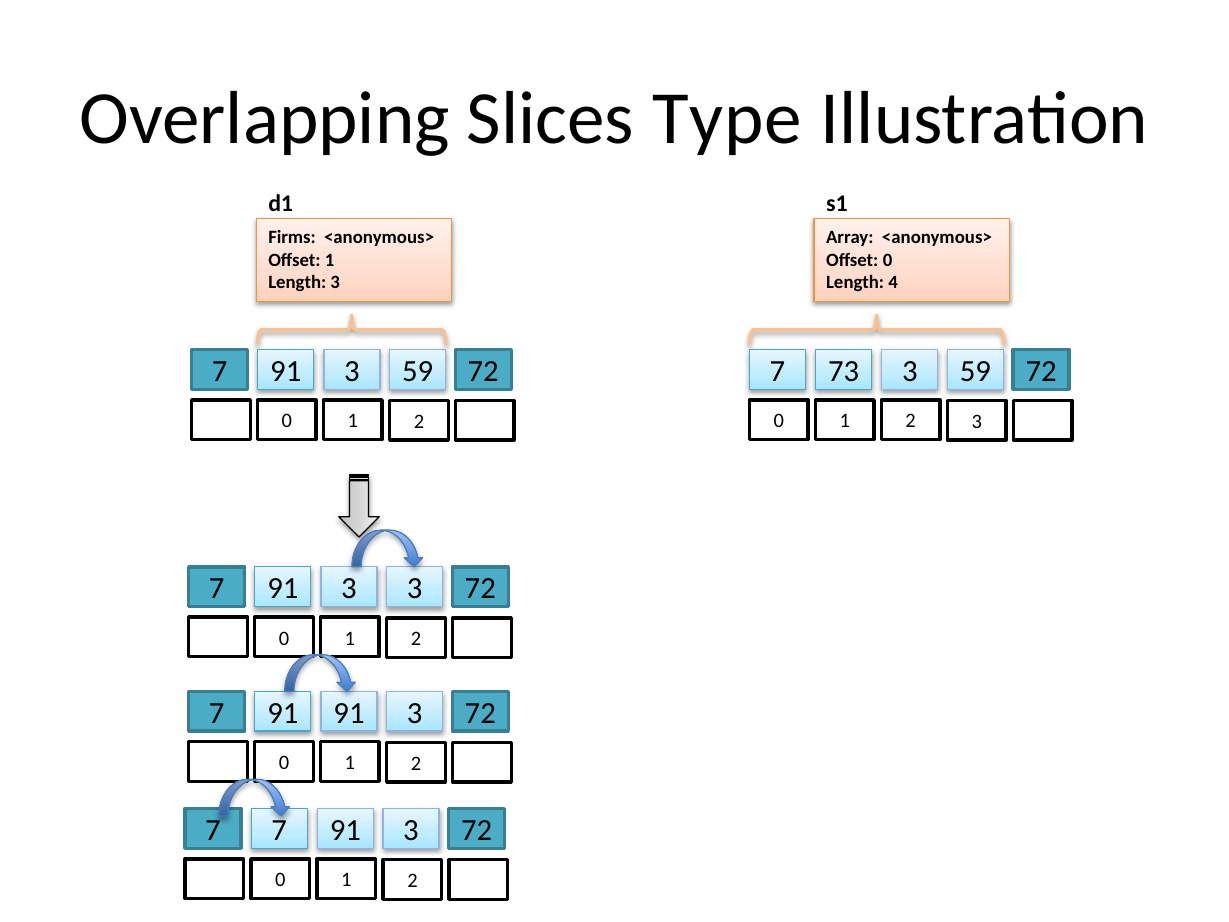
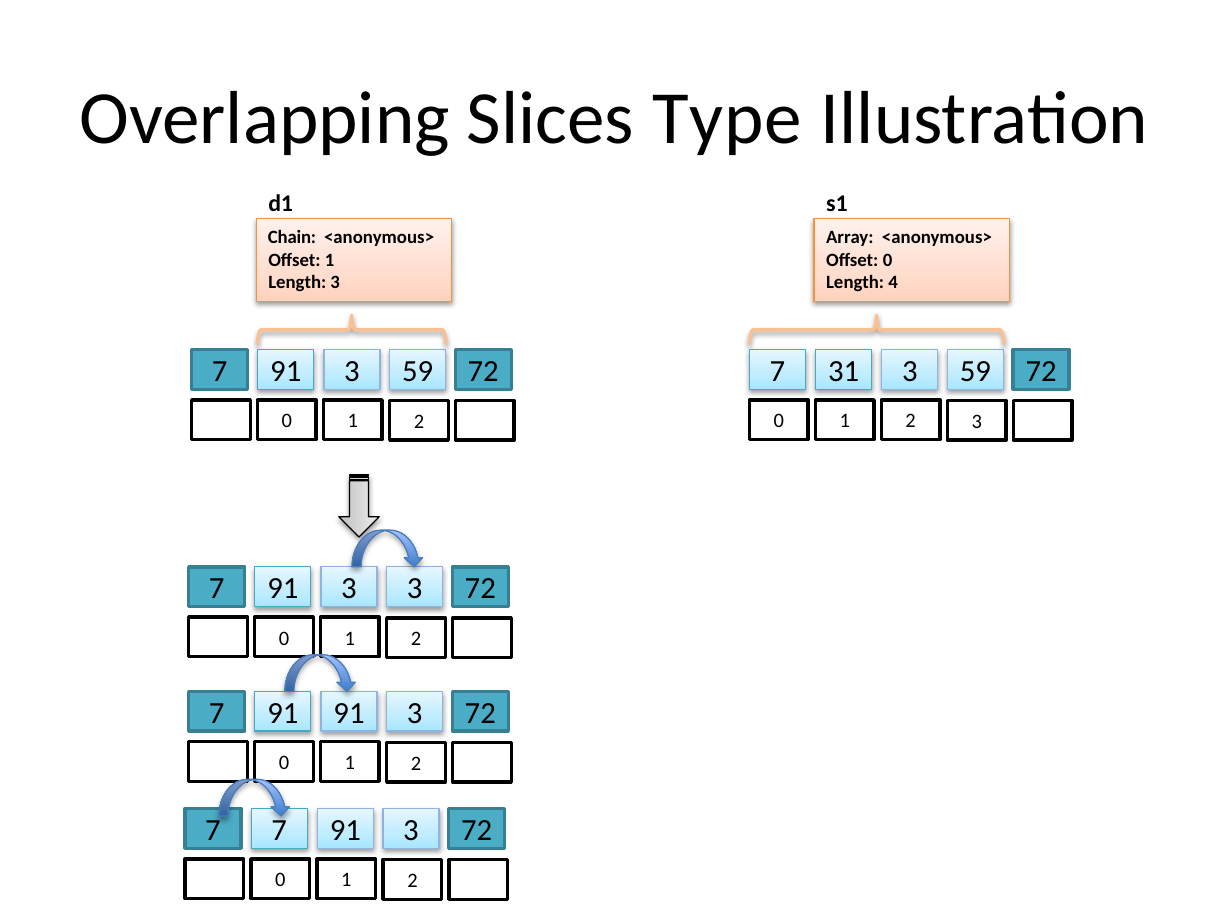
Firms: Firms -> Chain
73: 73 -> 31
